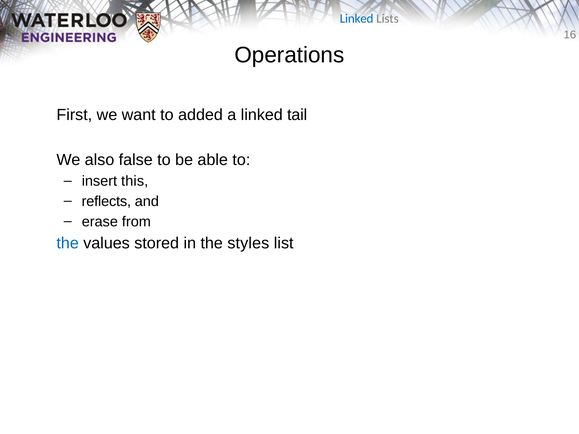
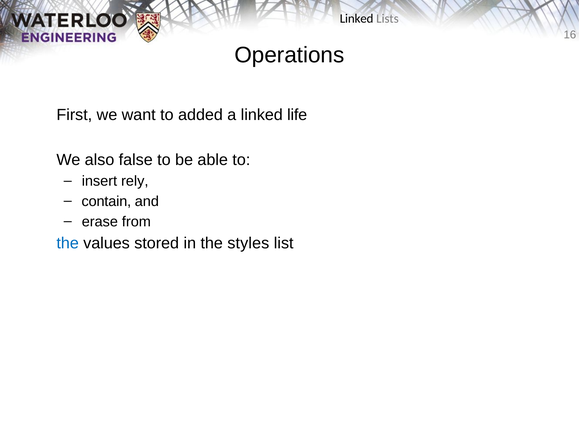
Linked at (357, 18) colour: blue -> black
tail: tail -> life
this: this -> rely
reflects: reflects -> contain
